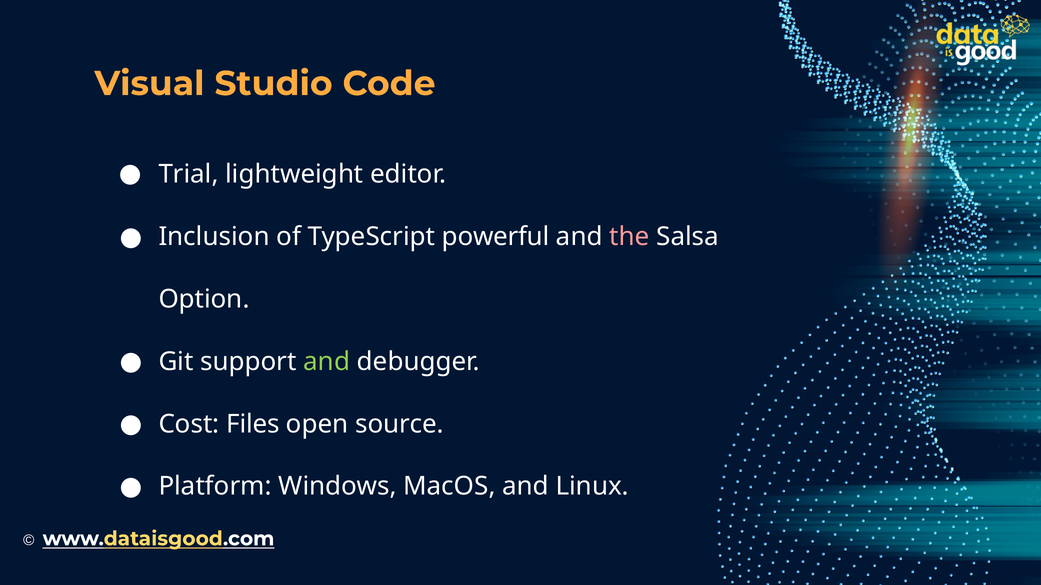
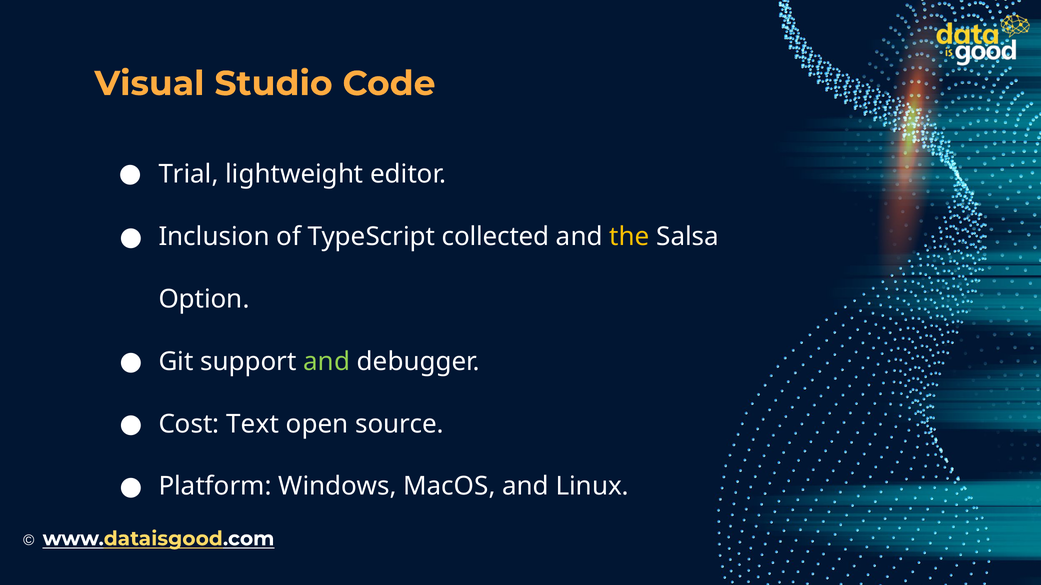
powerful: powerful -> collected
the colour: pink -> yellow
Files: Files -> Text
